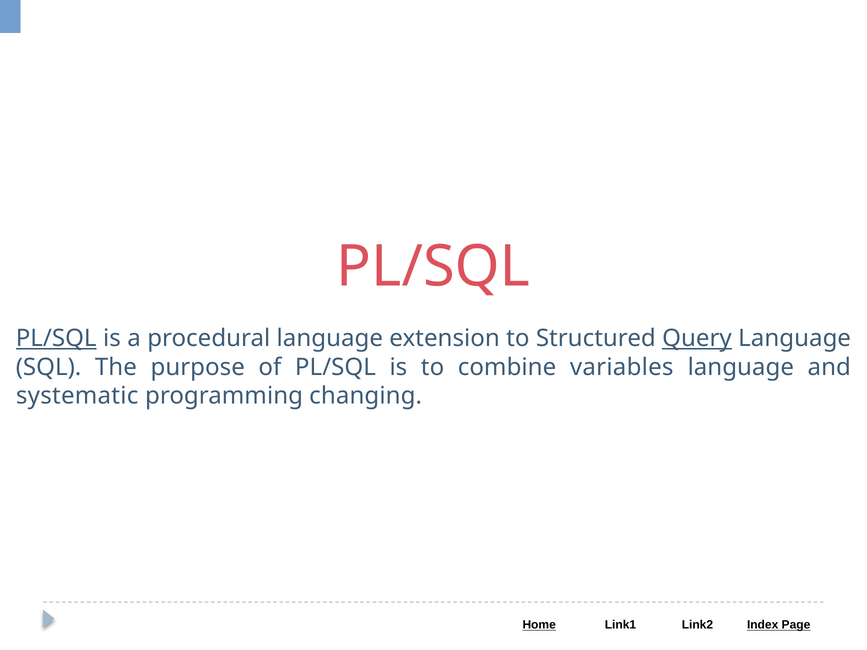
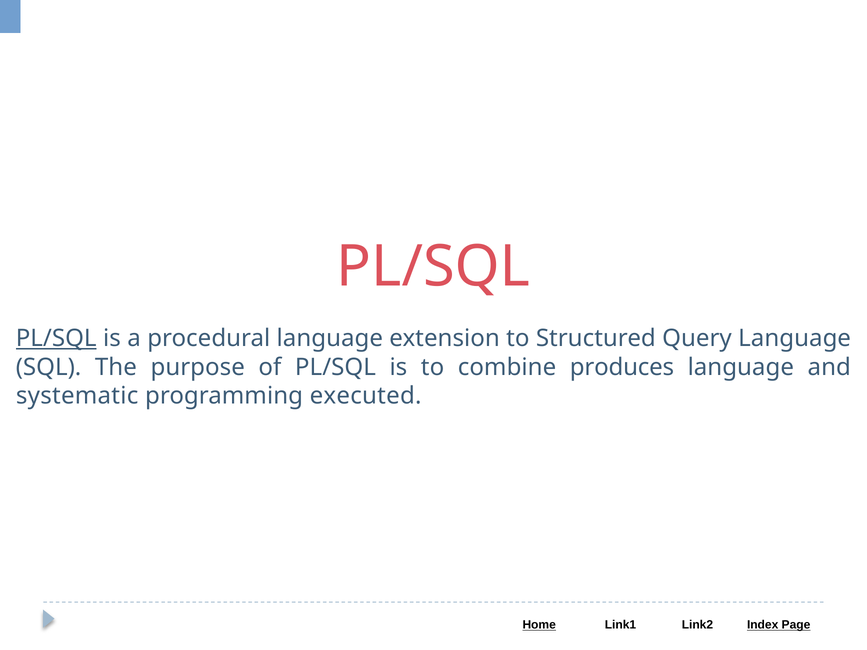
Query underline: present -> none
variables: variables -> produces
changing: changing -> executed
